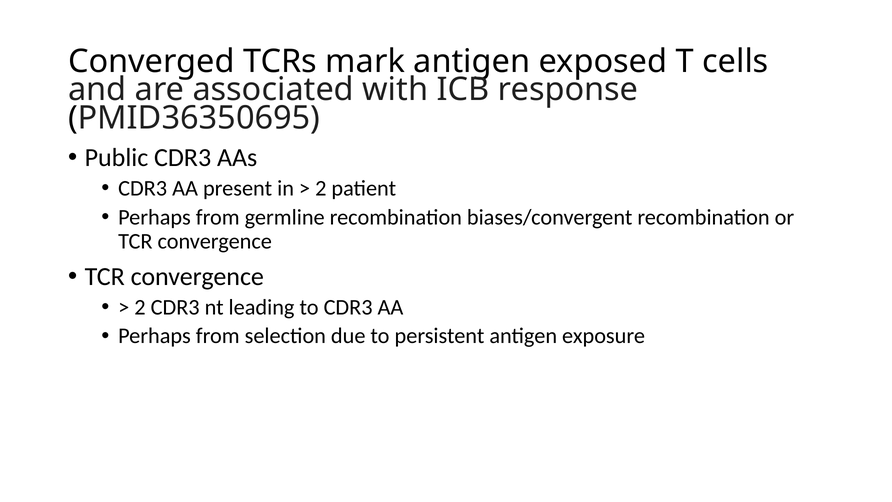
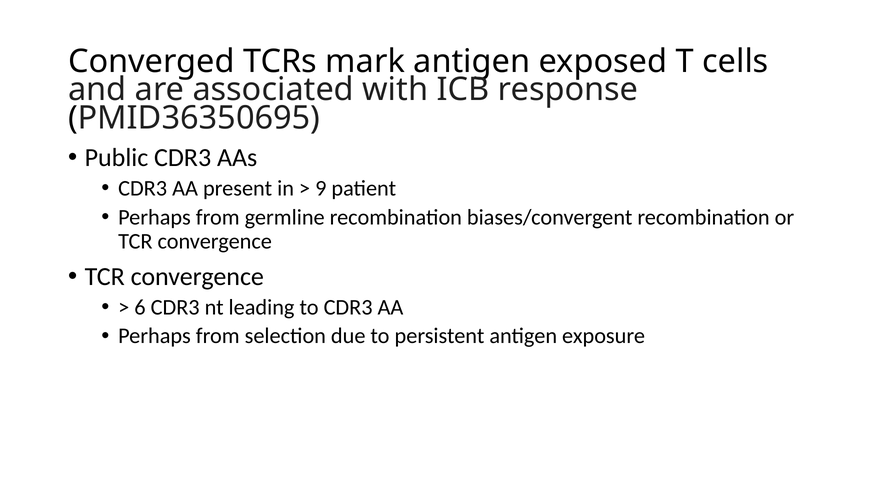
2 at (321, 188): 2 -> 9
2 at (140, 307): 2 -> 6
